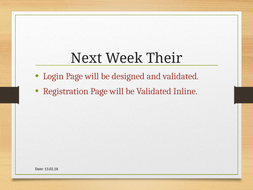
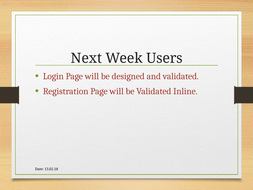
Their: Their -> Users
